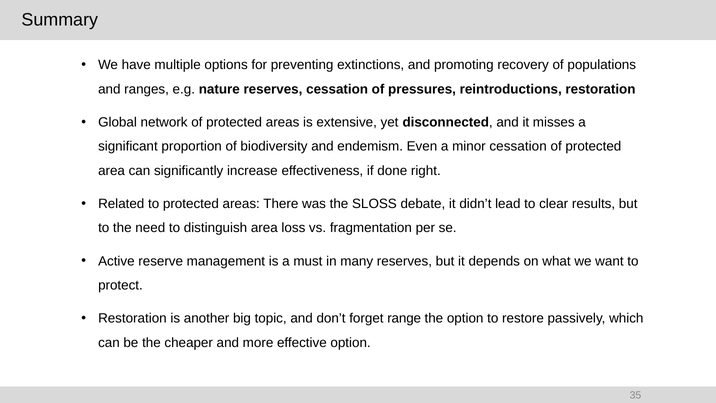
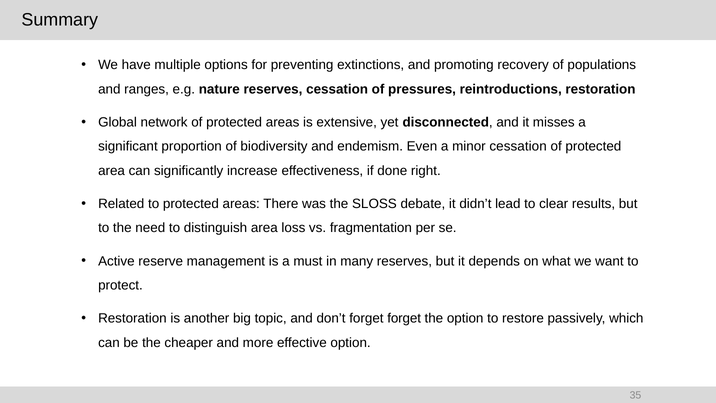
forget range: range -> forget
